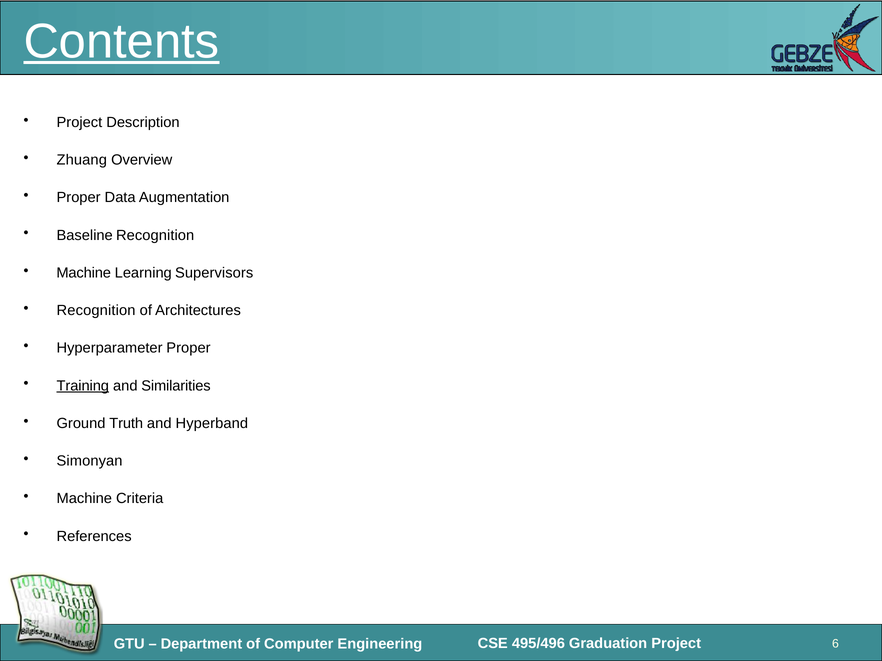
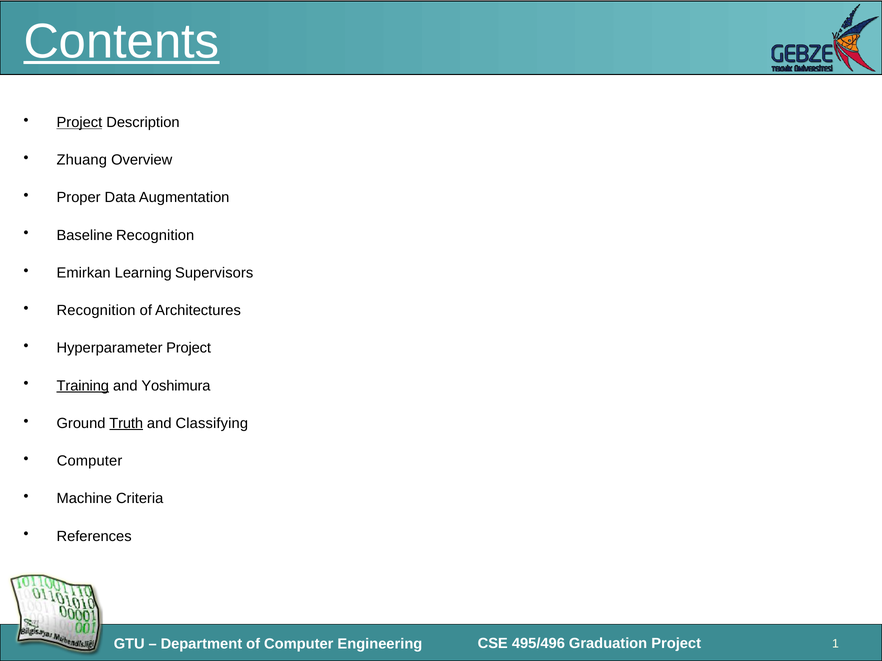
Project at (79, 123) underline: none -> present
Machine at (84, 273): Machine -> Emirkan
Hyperparameter Proper: Proper -> Project
Similarities: Similarities -> Yoshimura
Truth underline: none -> present
Hyperband: Hyperband -> Classifying
Simonyan at (90, 461): Simonyan -> Computer
6: 6 -> 1
